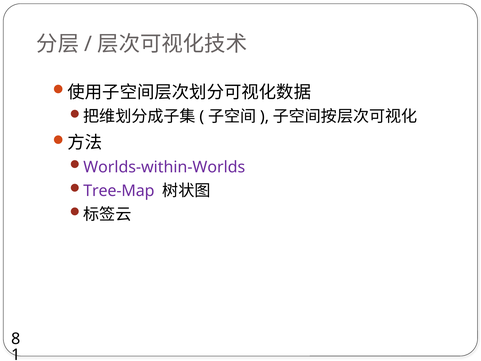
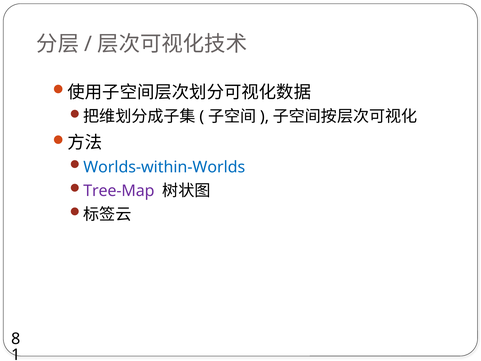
Worlds-within-Worlds colour: purple -> blue
